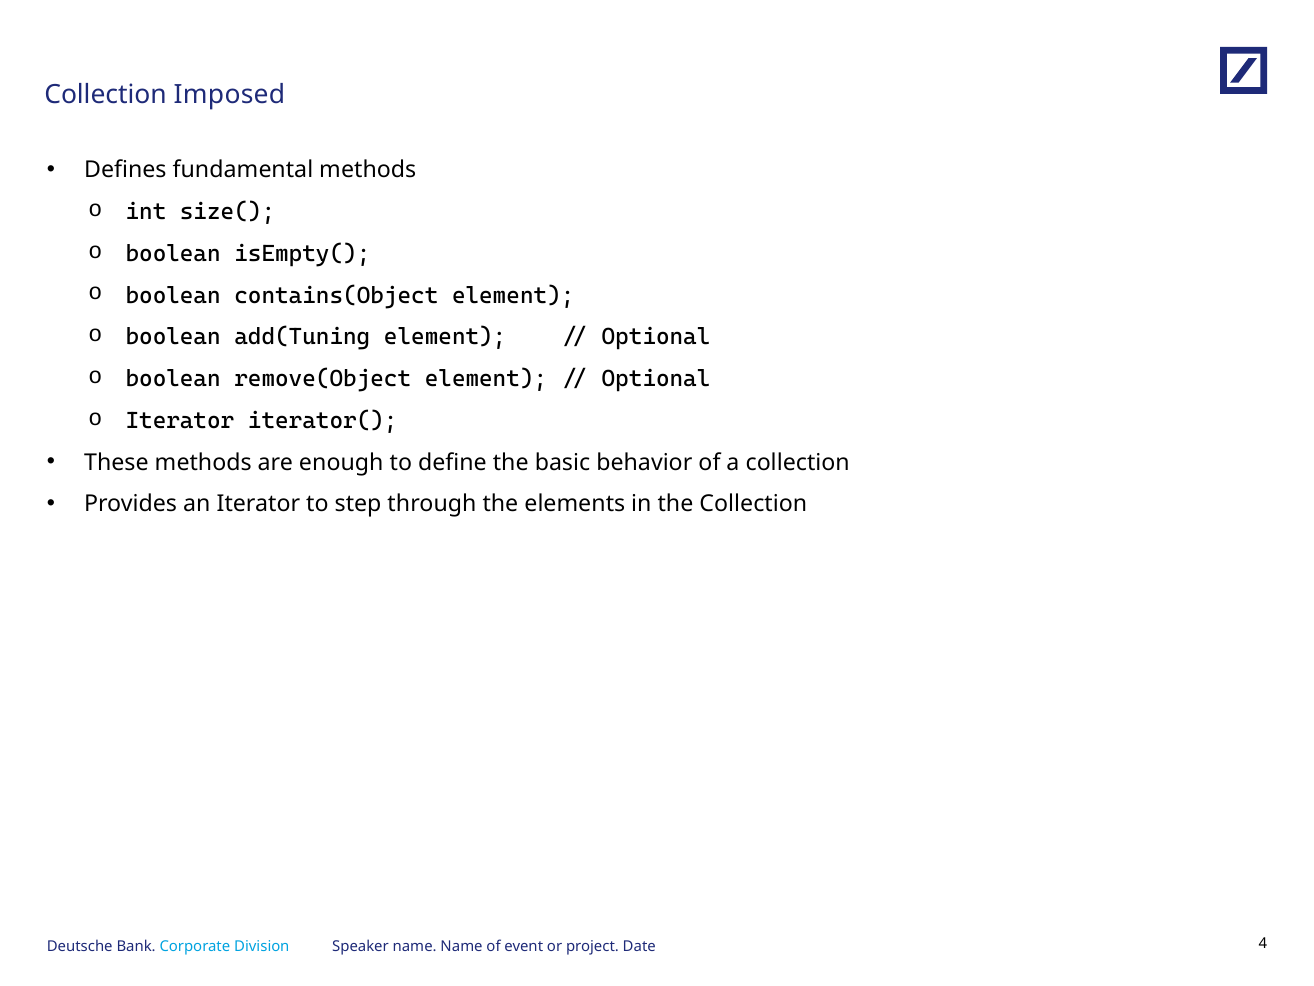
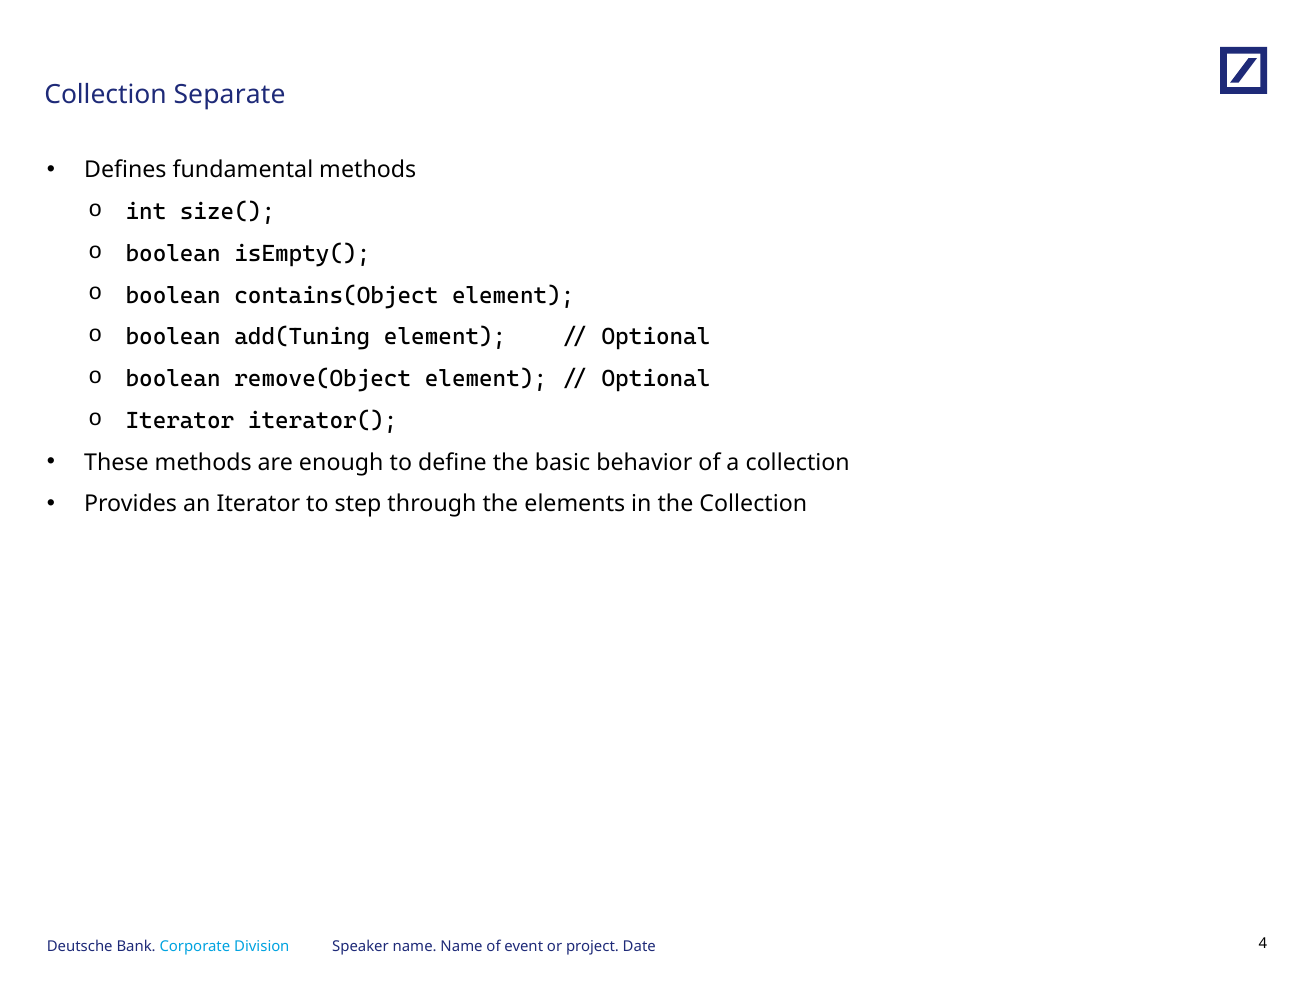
Imposed: Imposed -> Separate
